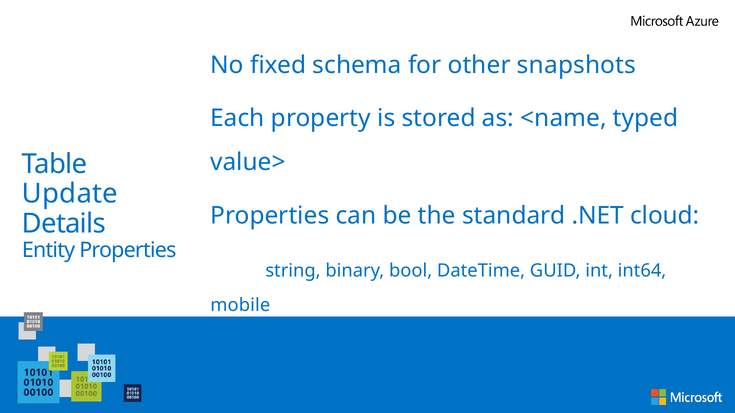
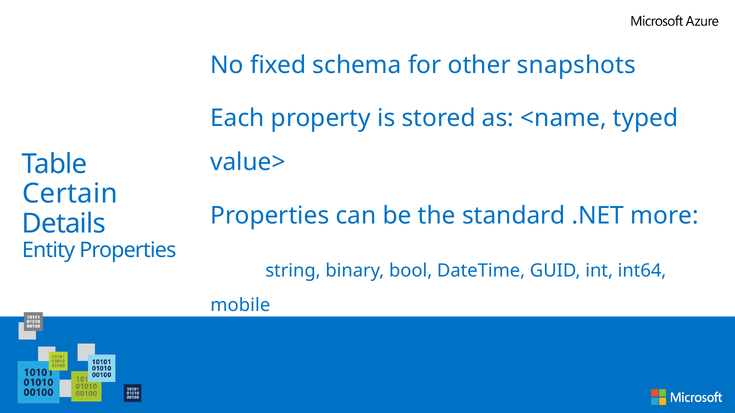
Update: Update -> Certain
cloud: cloud -> more
